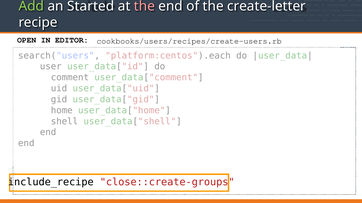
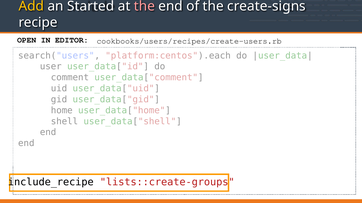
Add colour: light green -> yellow
create-letter: create-letter -> create-signs
close::create-groups: close::create-groups -> lists::create-groups
